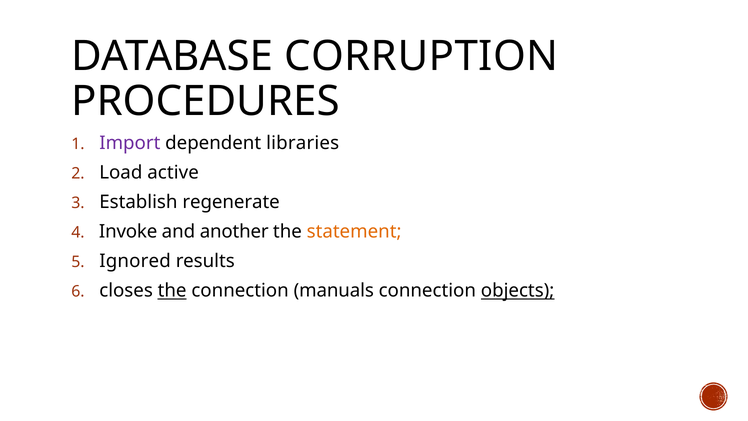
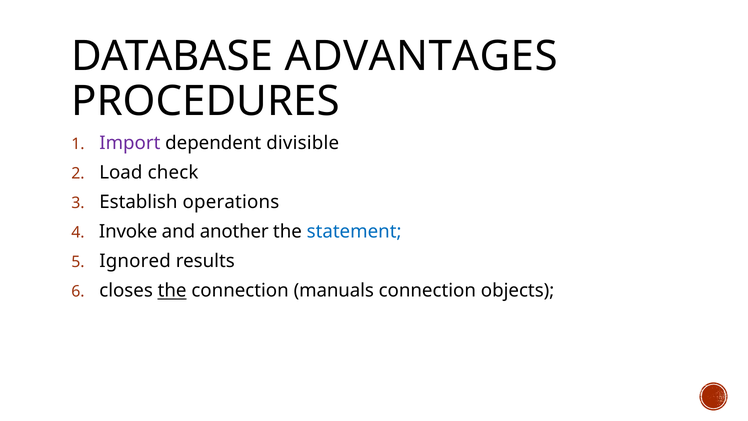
CORRUPTION: CORRUPTION -> ADVANTAGES
libraries: libraries -> divisible
active: active -> check
regenerate: regenerate -> operations
statement colour: orange -> blue
objects underline: present -> none
